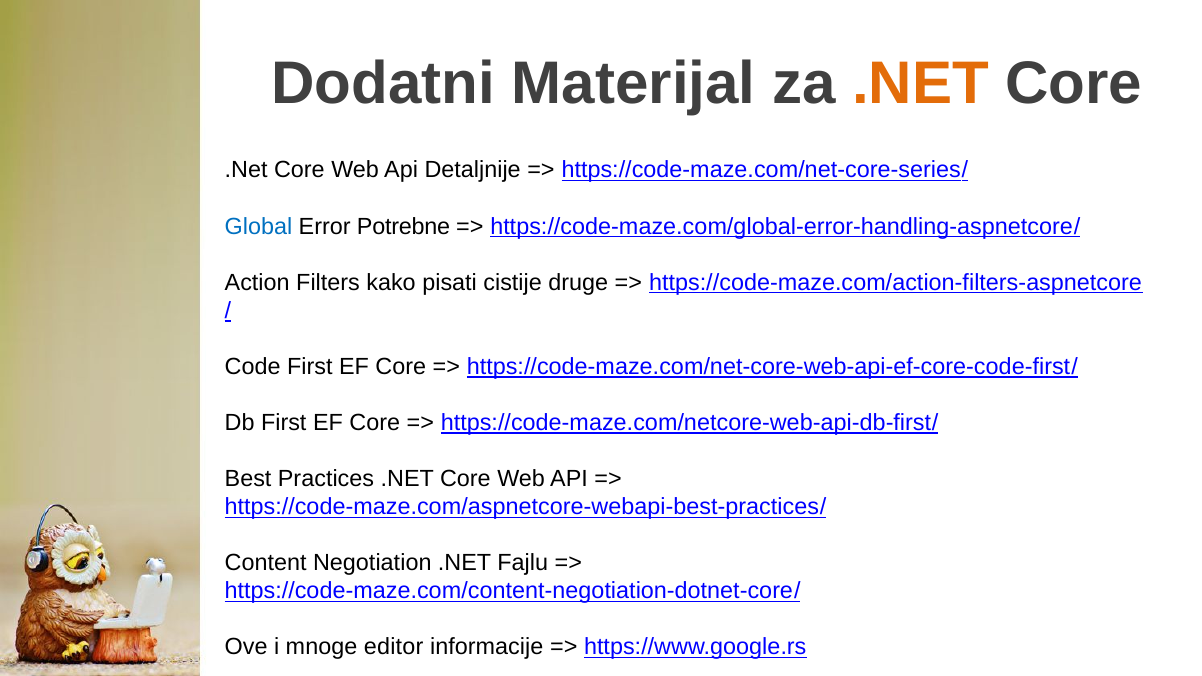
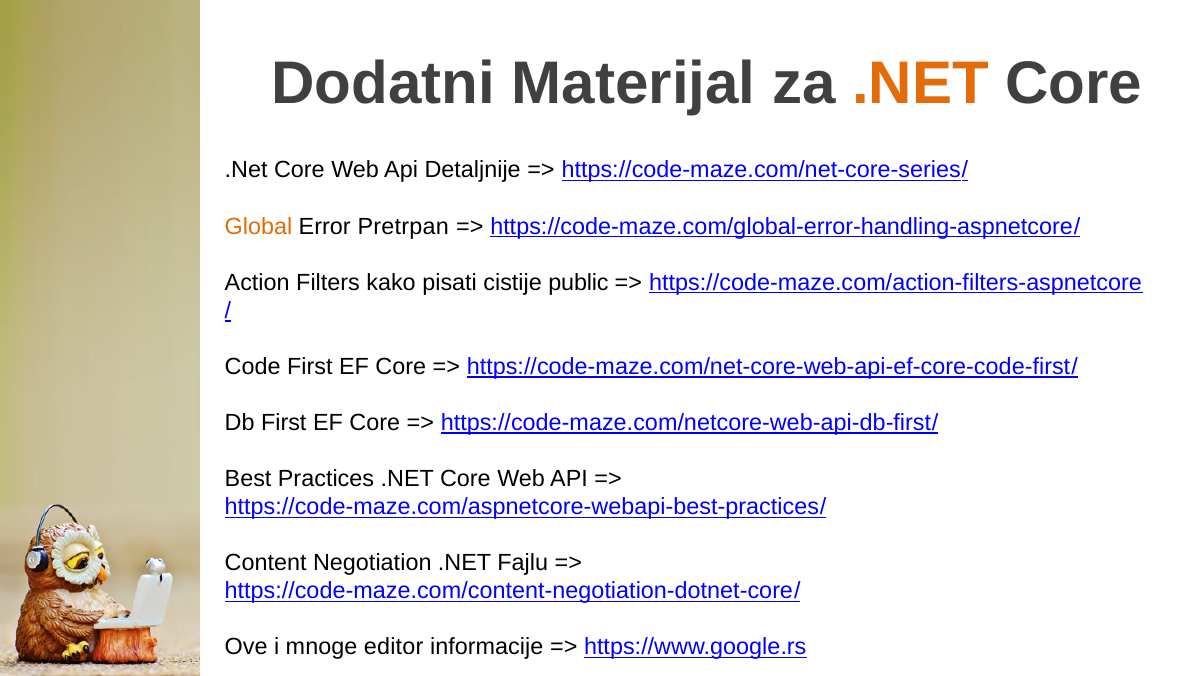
Global colour: blue -> orange
Potrebne: Potrebne -> Pretrpan
druge: druge -> public
